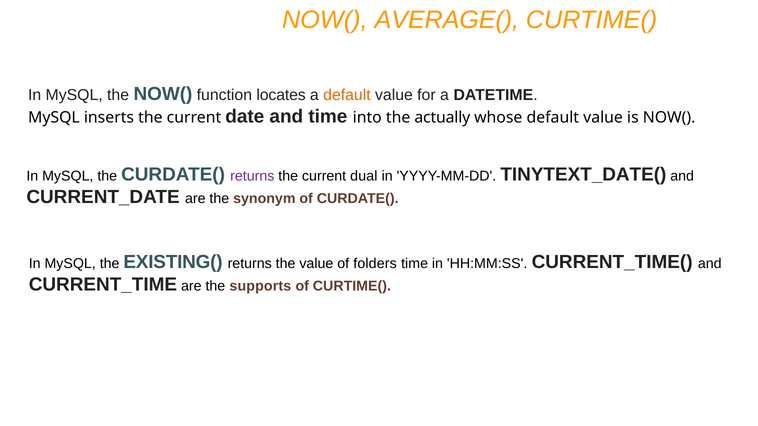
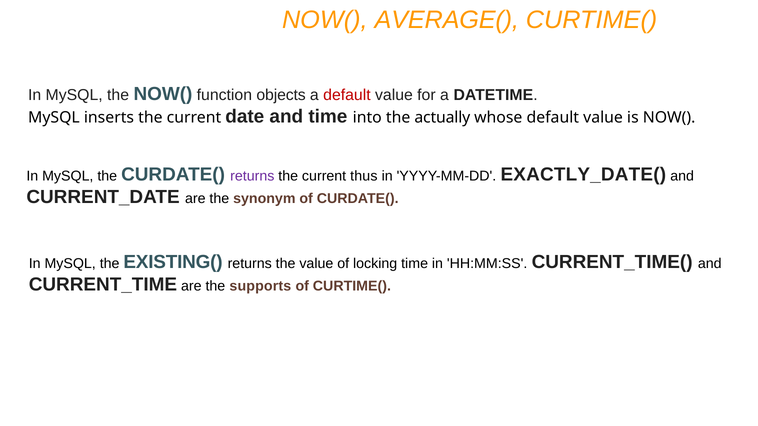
locates: locates -> objects
default at (347, 95) colour: orange -> red
dual: dual -> thus
TINYTEXT_DATE(: TINYTEXT_DATE( -> EXACTLY_DATE(
folders: folders -> locking
